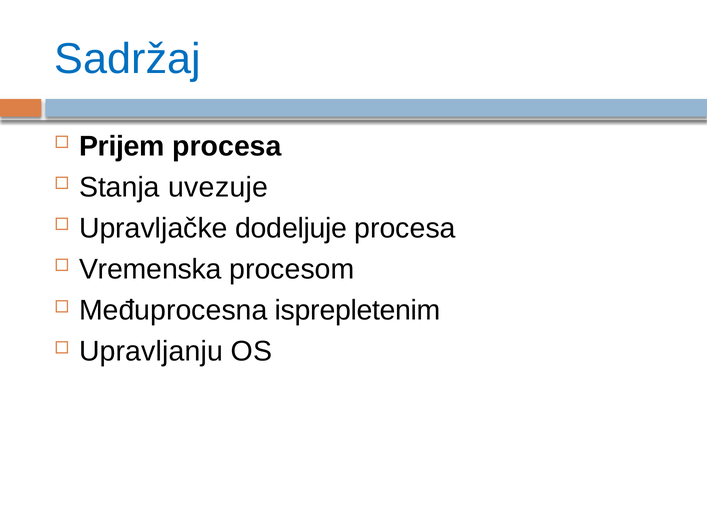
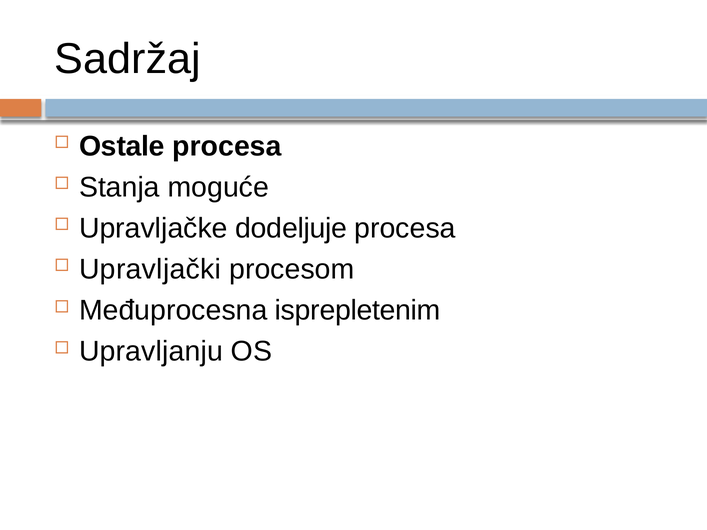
Sadržaj colour: blue -> black
Prijem: Prijem -> Ostale
uvezuje: uvezuje -> moguće
Vremenska: Vremenska -> Upravljački
